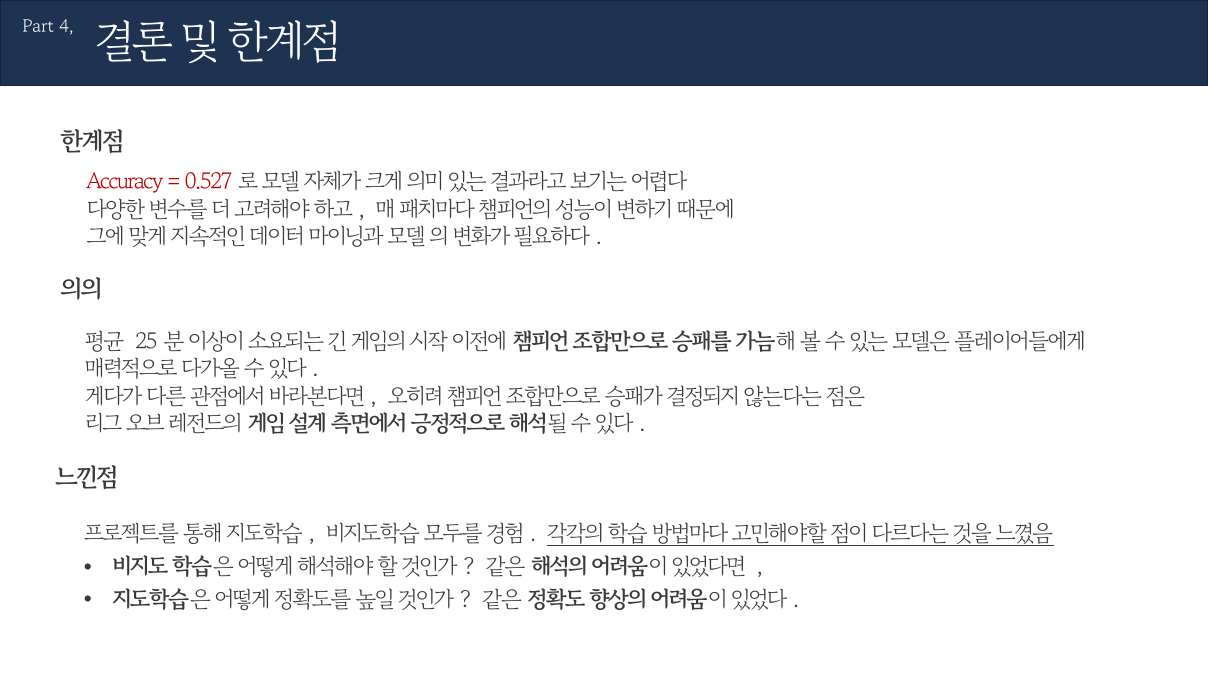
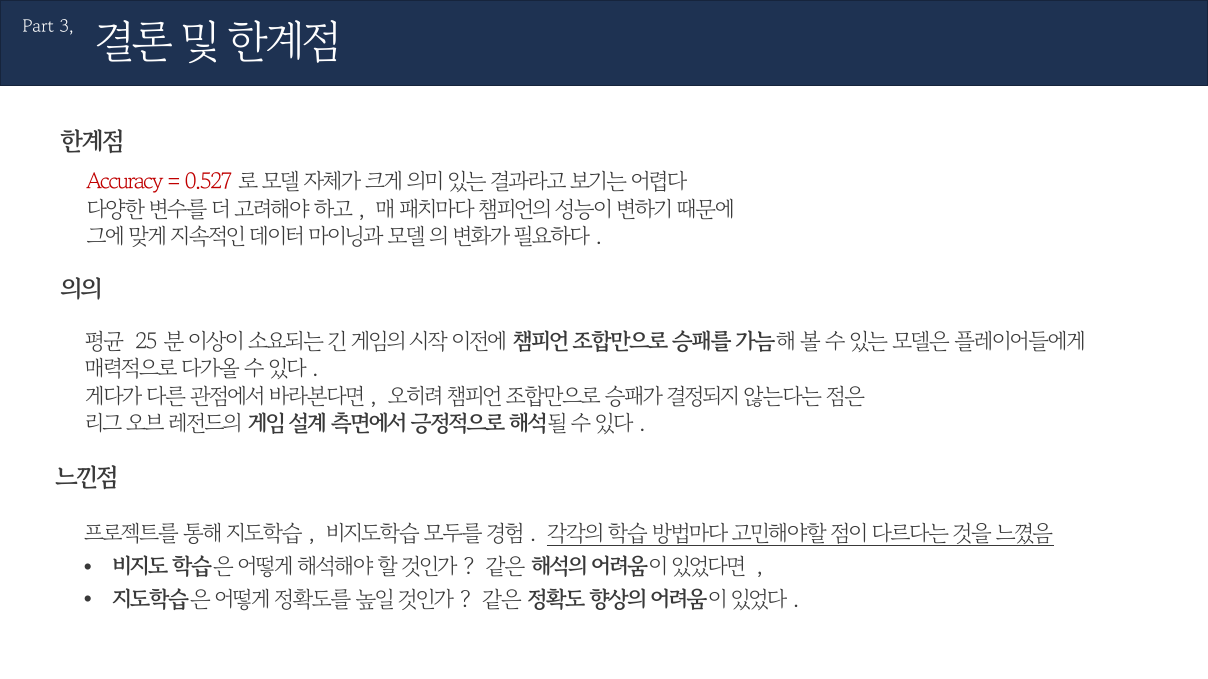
4: 4 -> 3
